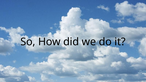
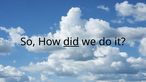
did underline: none -> present
